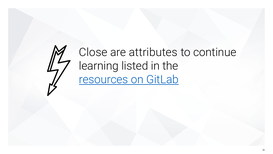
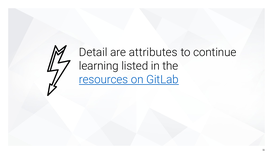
Close: Close -> Detail
